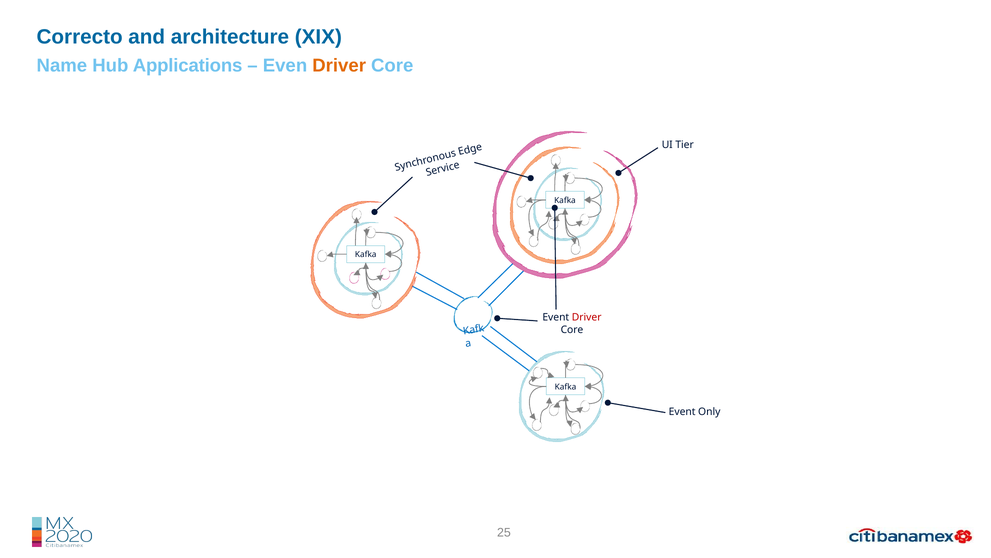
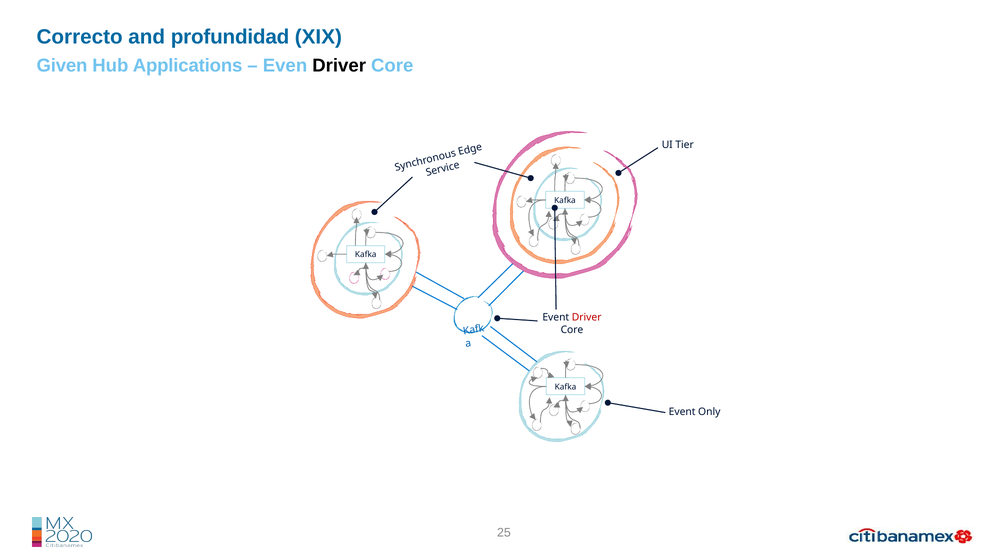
architecture: architecture -> profundidad
Name: Name -> Given
Driver at (339, 66) colour: orange -> black
